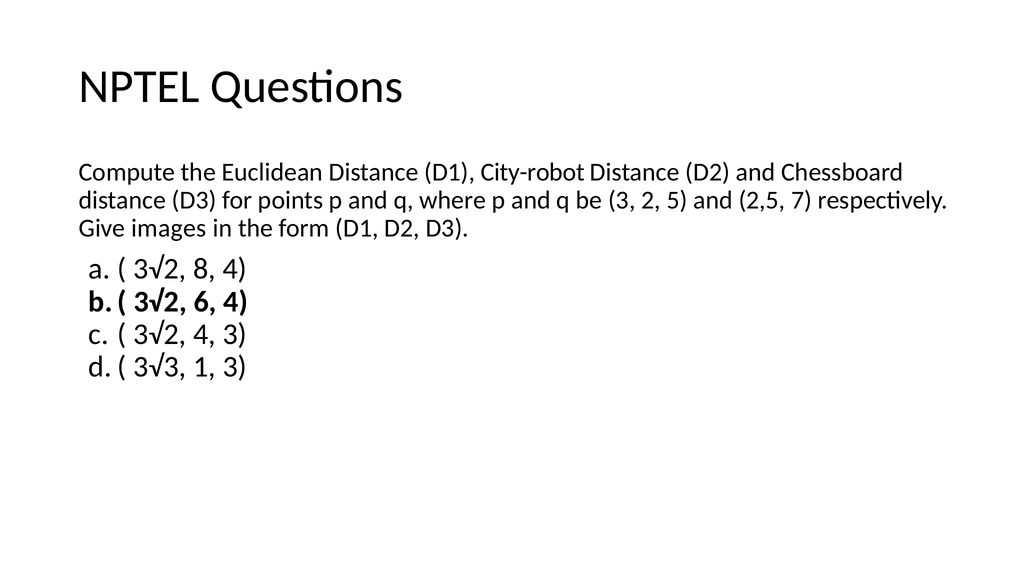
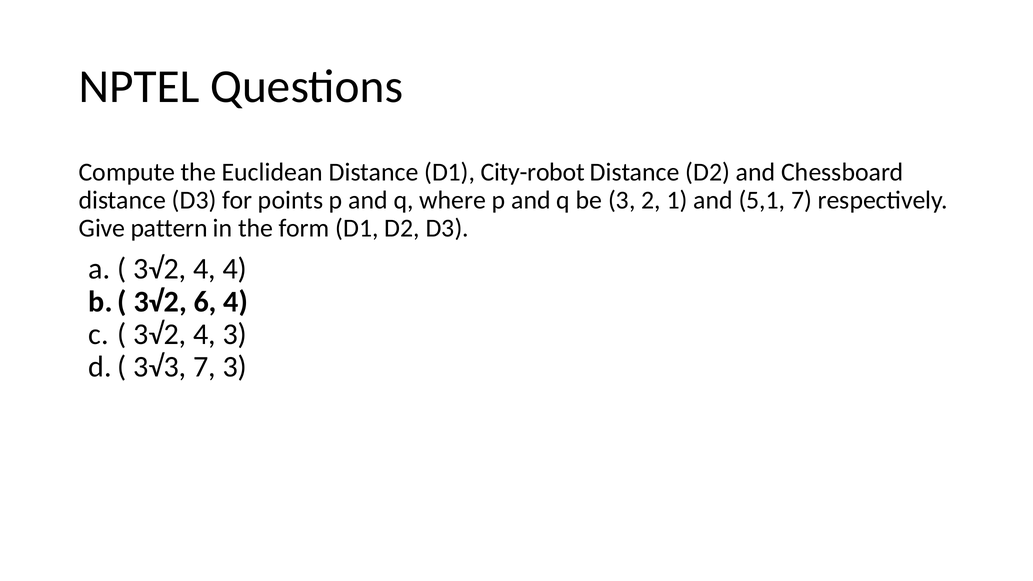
5: 5 -> 1
2,5: 2,5 -> 5,1
images: images -> pattern
8 at (205, 269): 8 -> 4
3√3 1: 1 -> 7
